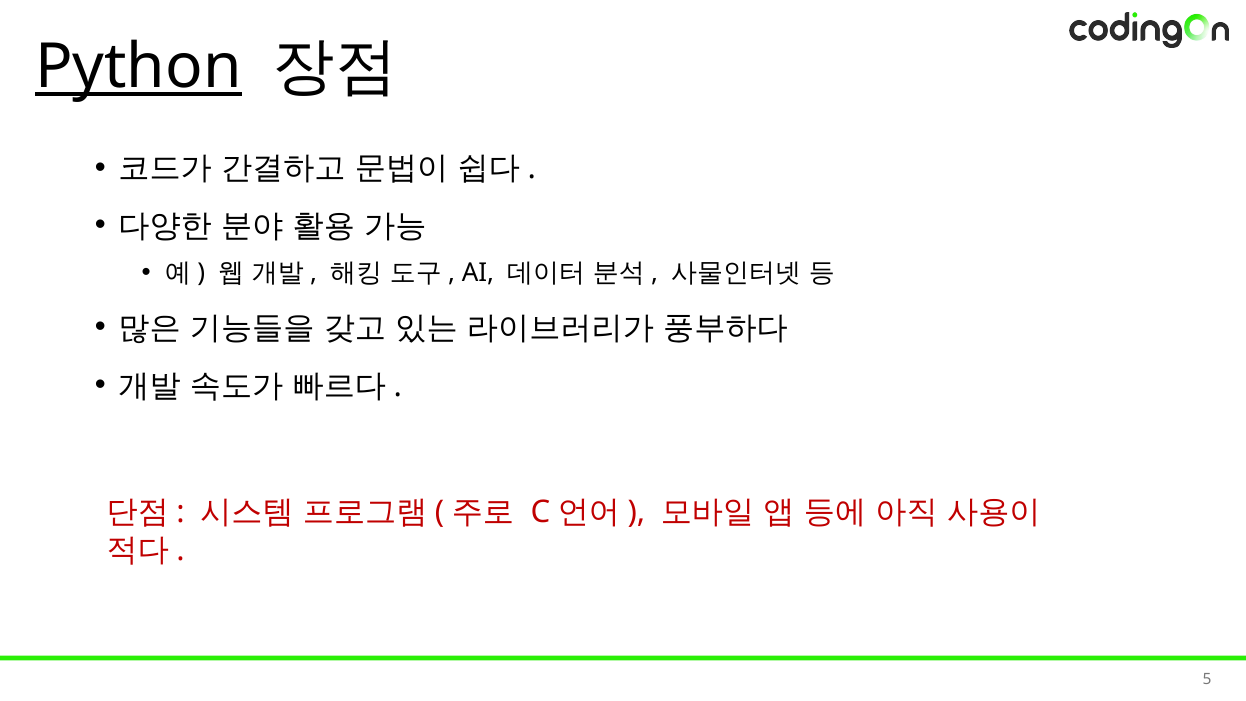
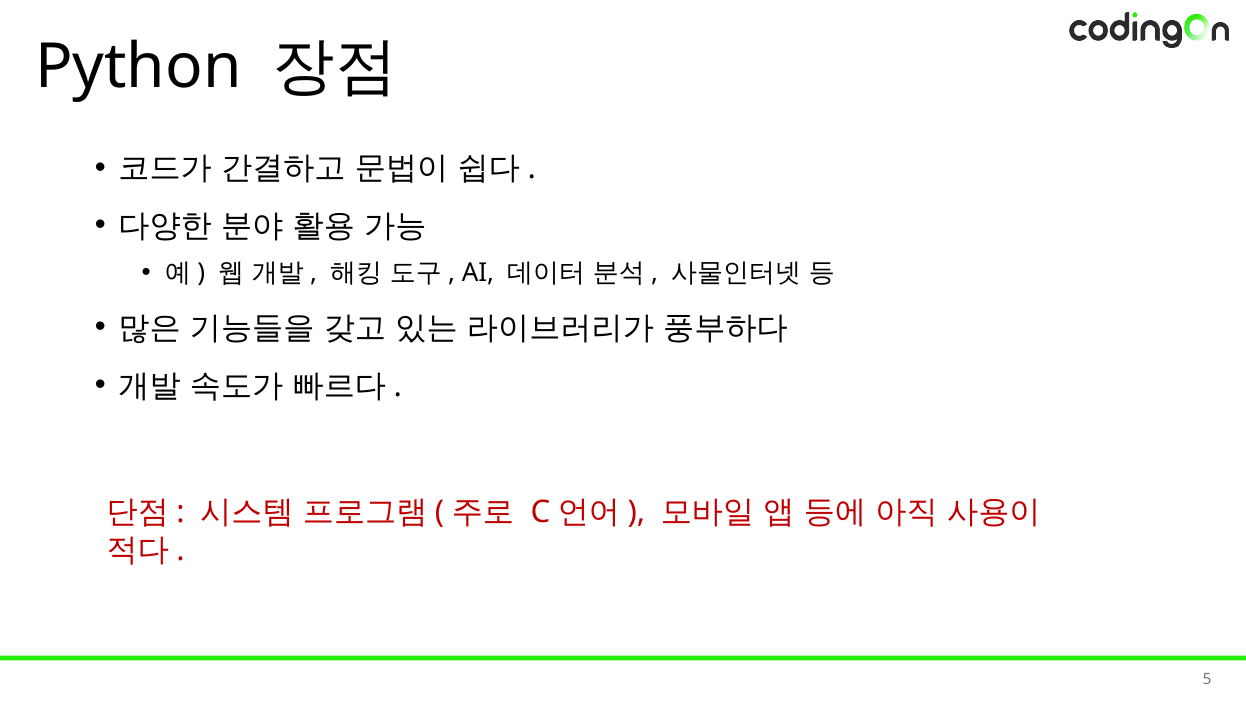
Python underline: present -> none
